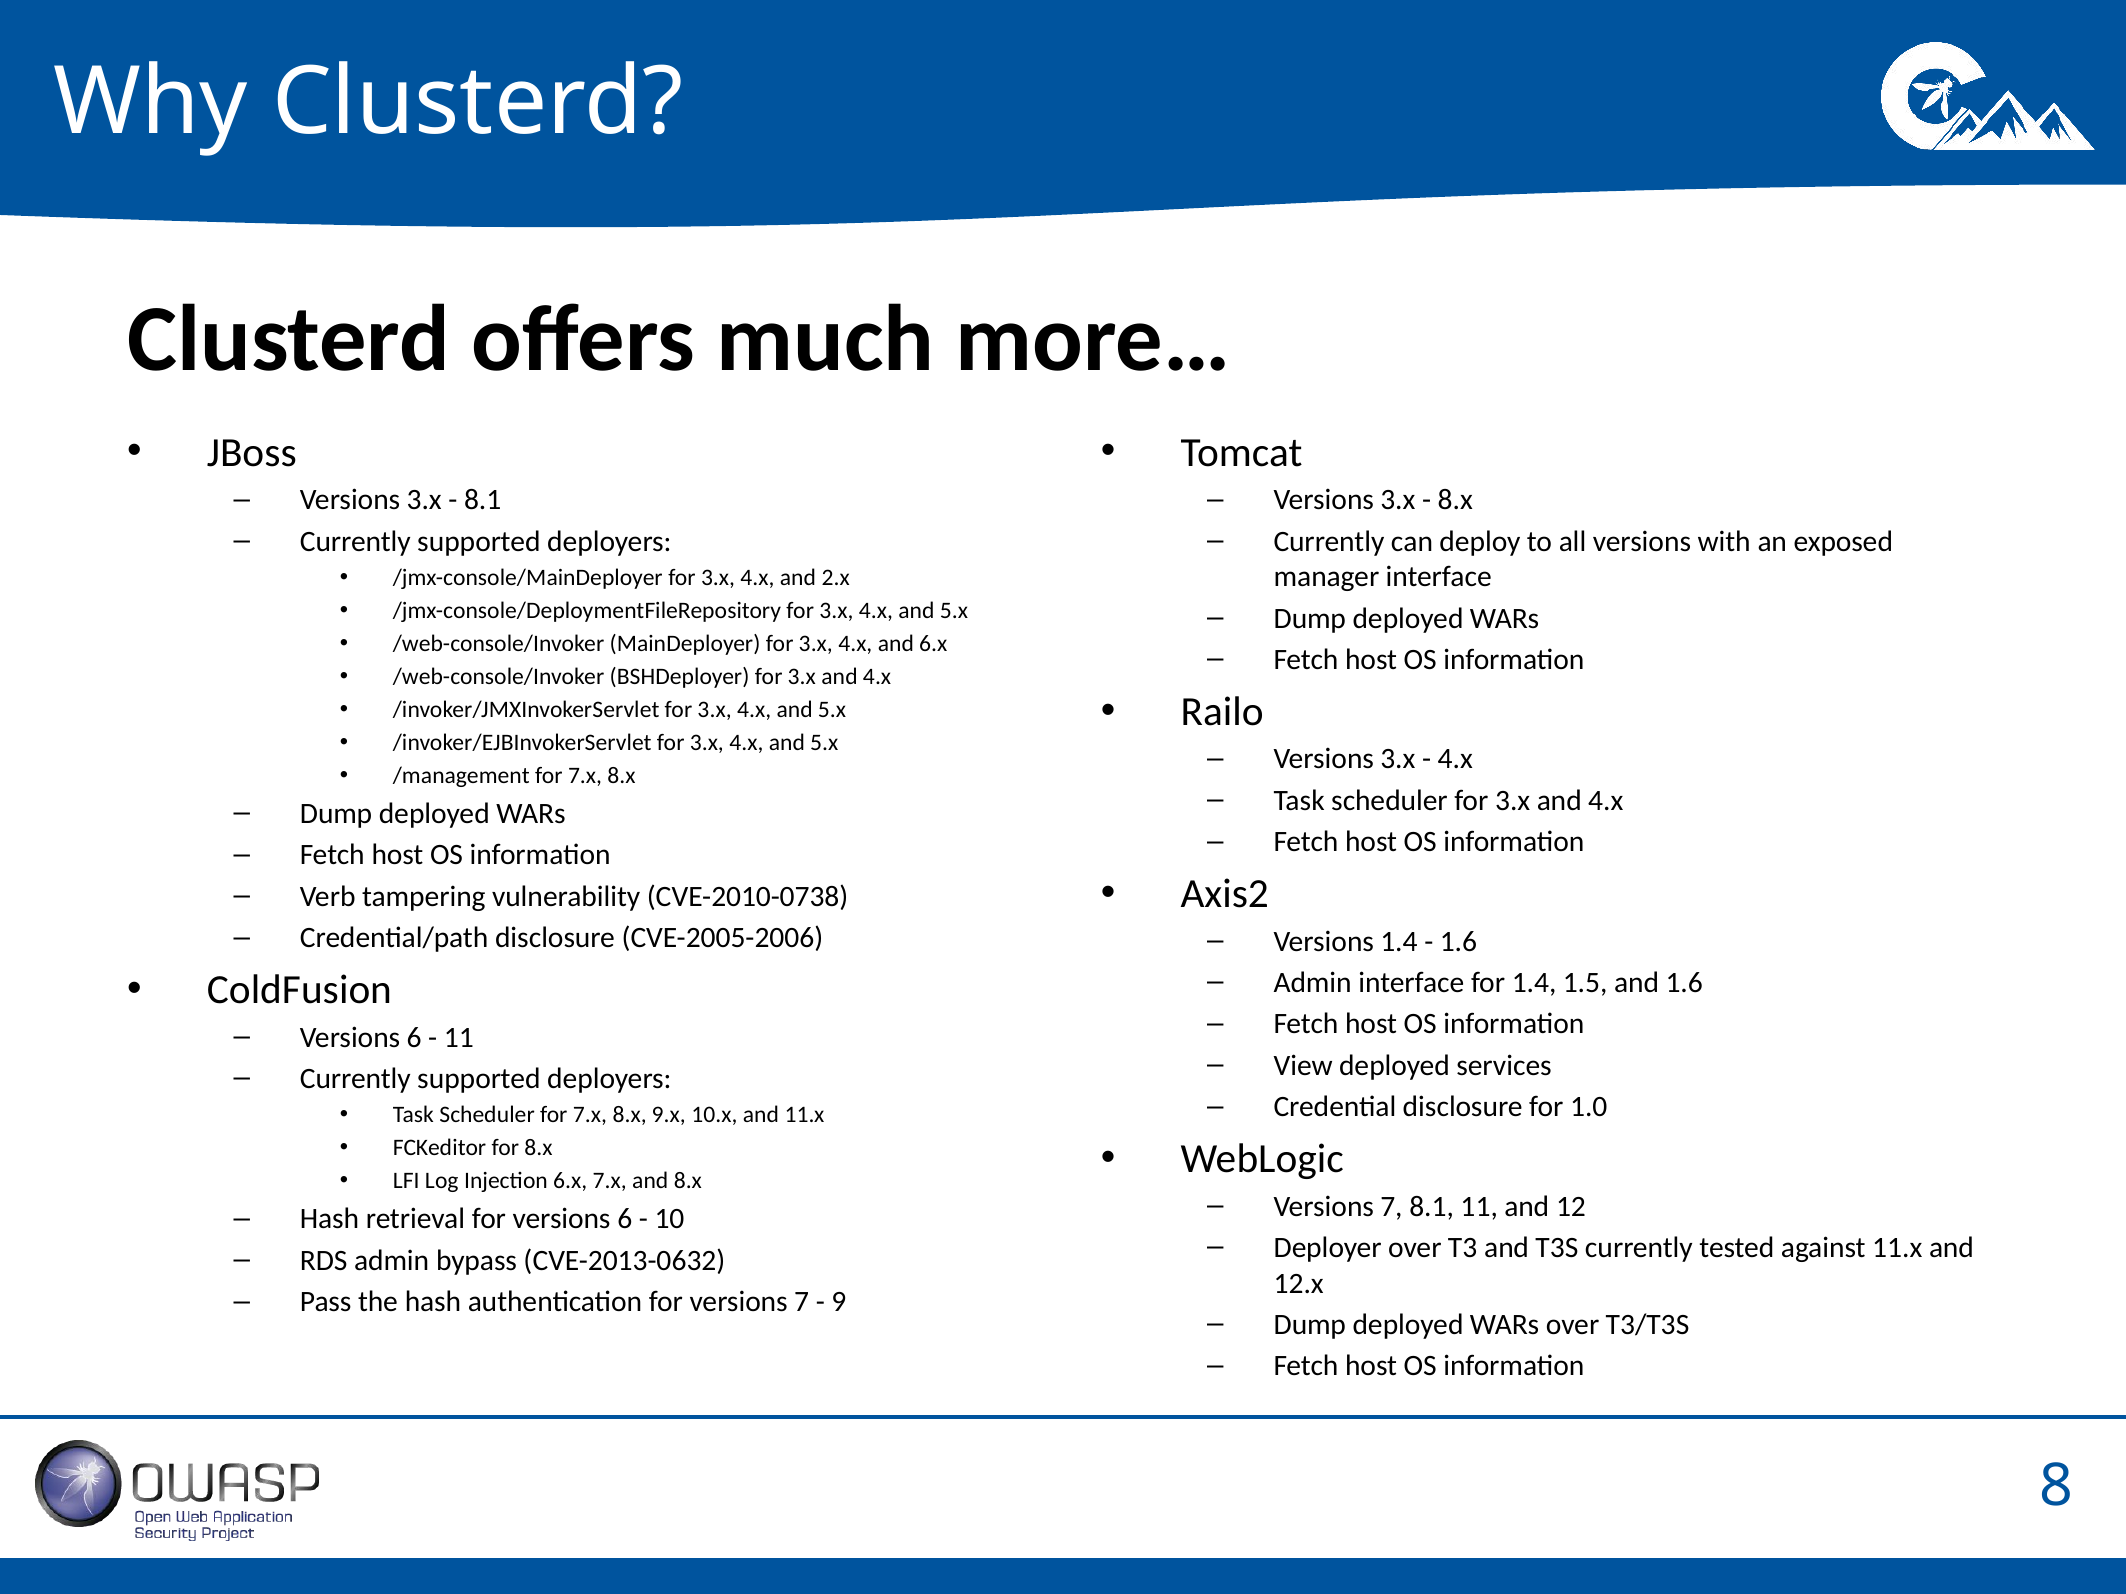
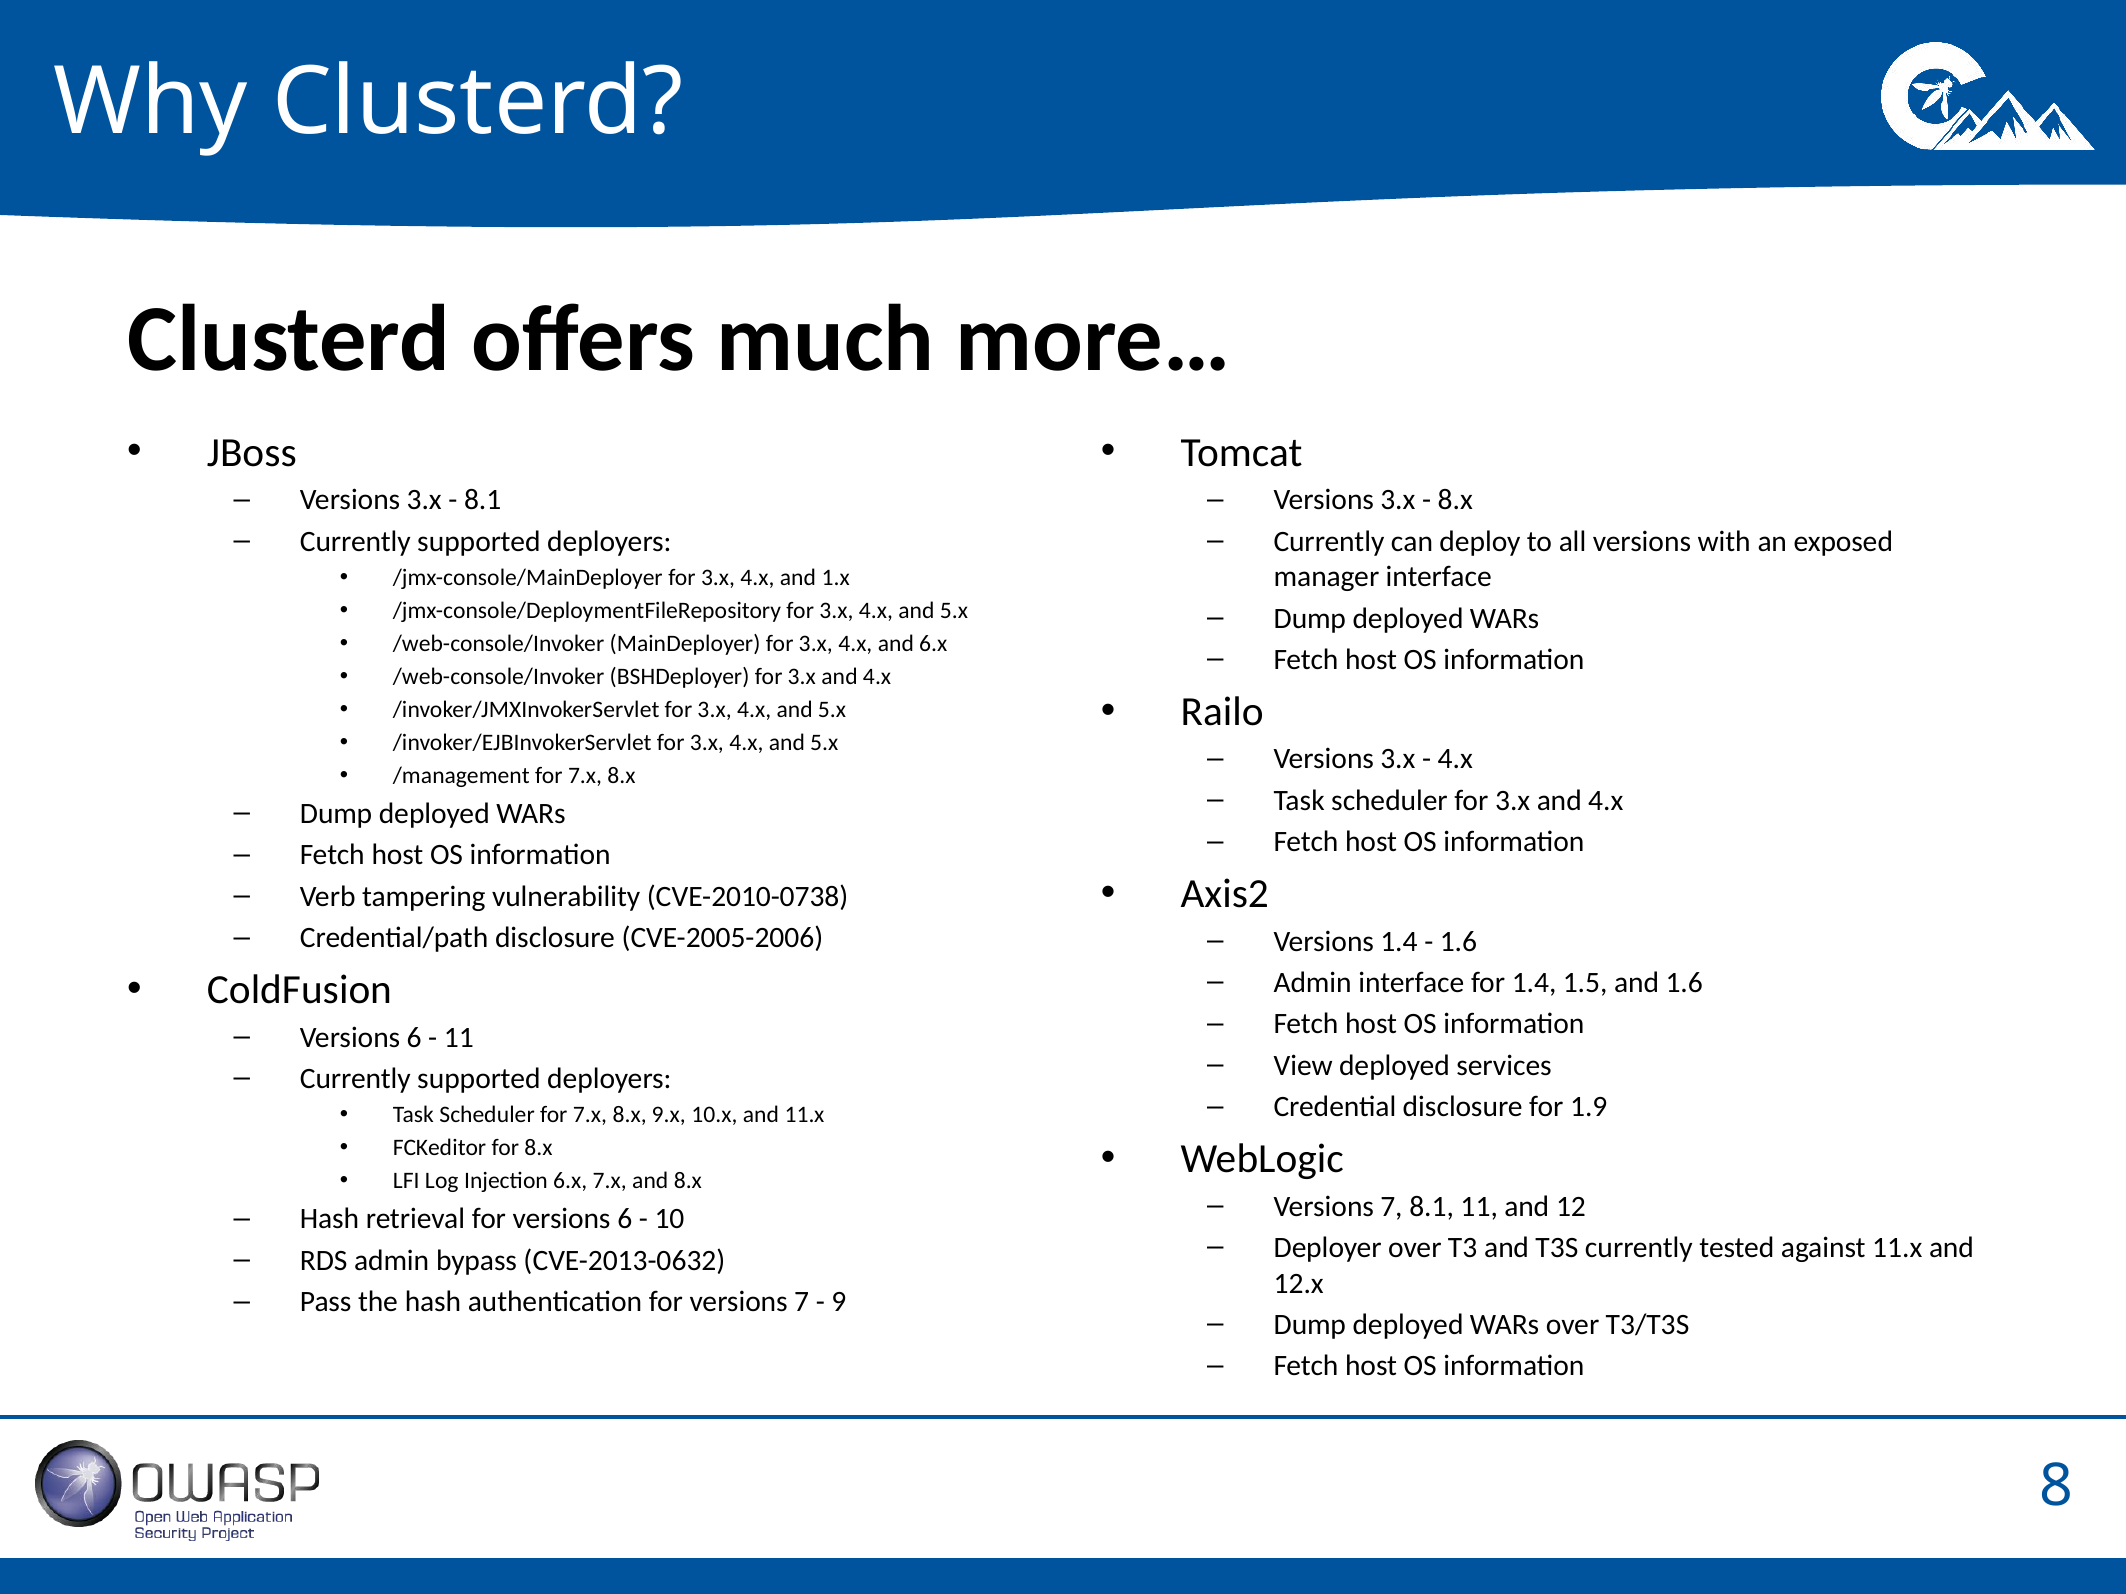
2.x: 2.x -> 1.x
1.0: 1.0 -> 1.9
